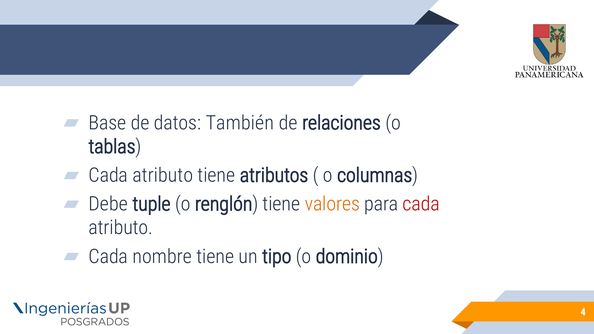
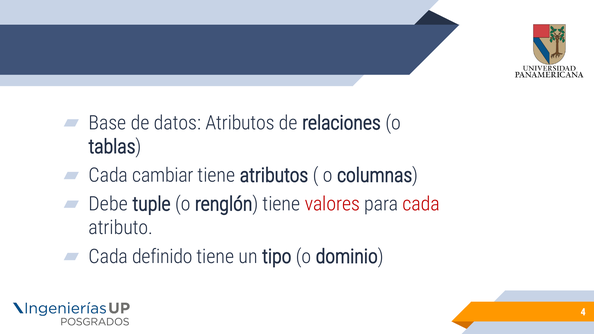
datos También: También -> Atributos
atributo at (163, 175): atributo -> cambiar
valores colour: orange -> red
nombre: nombre -> definido
